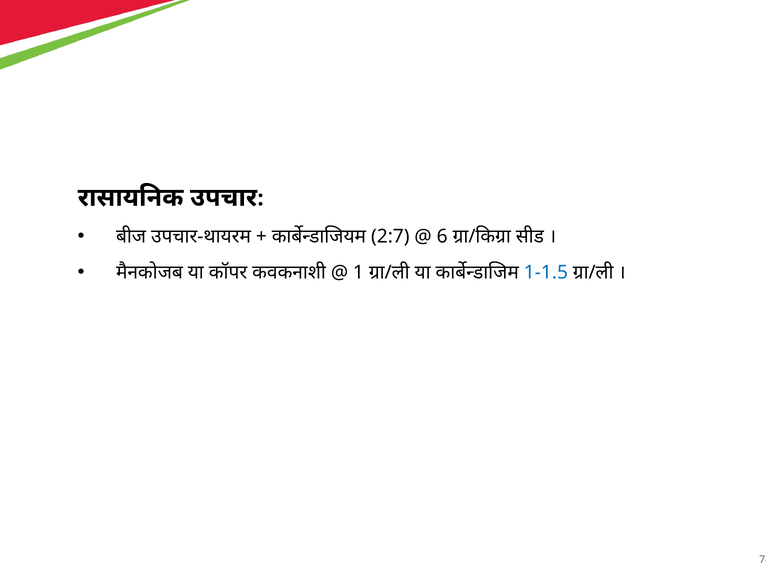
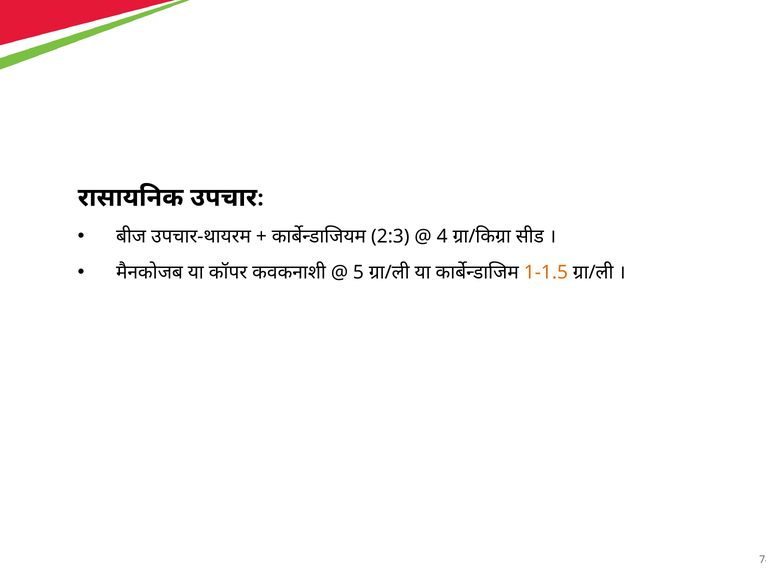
2:7: 2:7 -> 2:3
6: 6 -> 4
1: 1 -> 5
1-1.5 colour: blue -> orange
